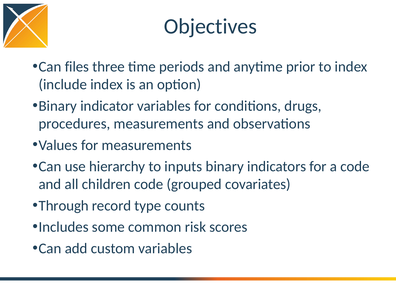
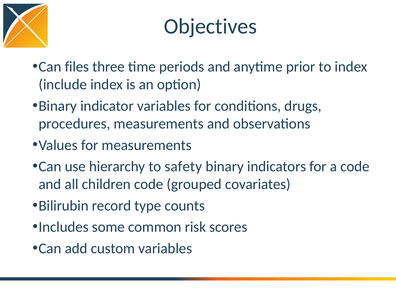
inputs: inputs -> safety
Through: Through -> Bilirubin
